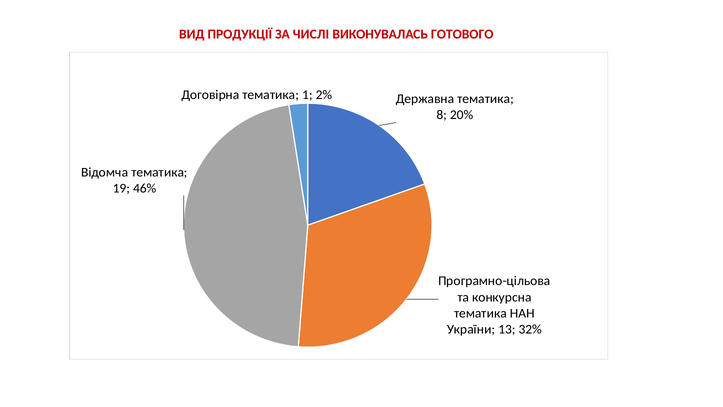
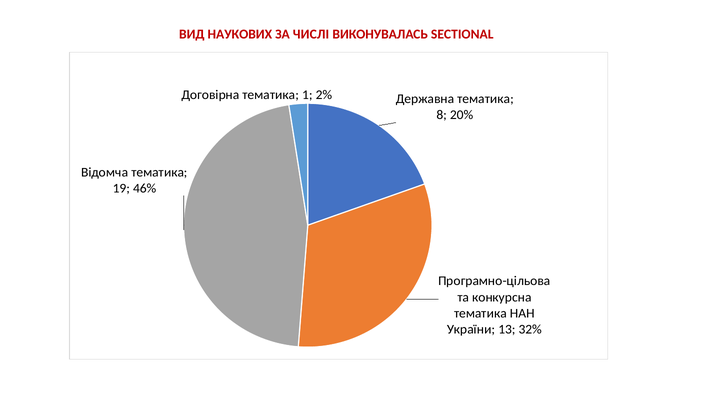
ПРОДУКЦІЇ: ПРОДУКЦІЇ -> НАУКОВИХ
ГОТОВОГО: ГОТОВОГО -> SECTIONAL
